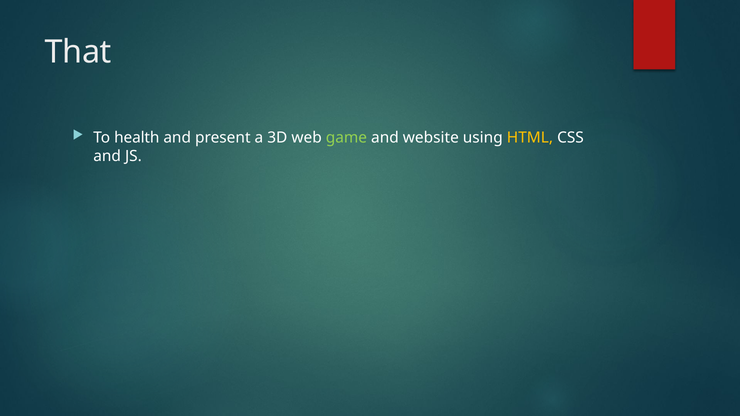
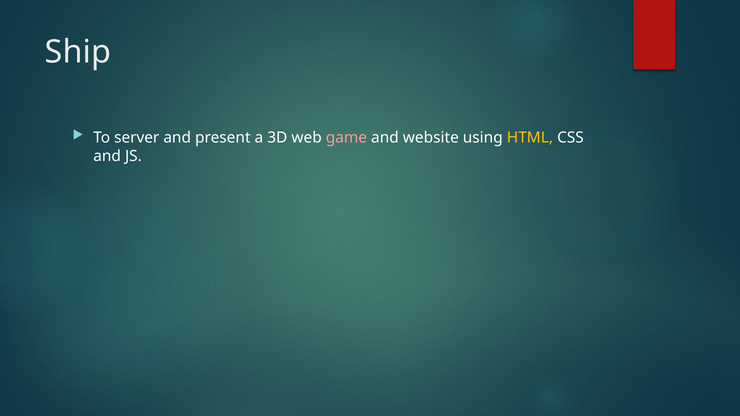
That: That -> Ship
health: health -> server
game colour: light green -> pink
